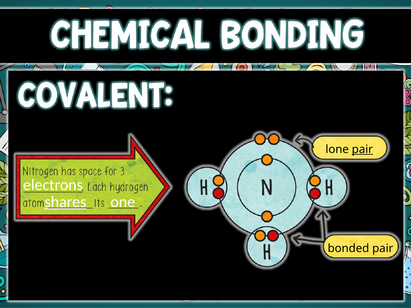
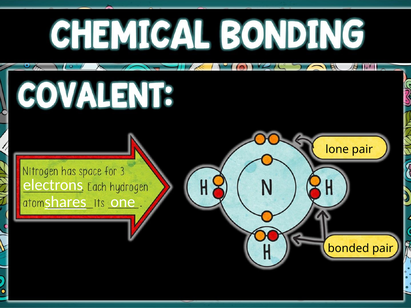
pair at (362, 149) underline: present -> none
